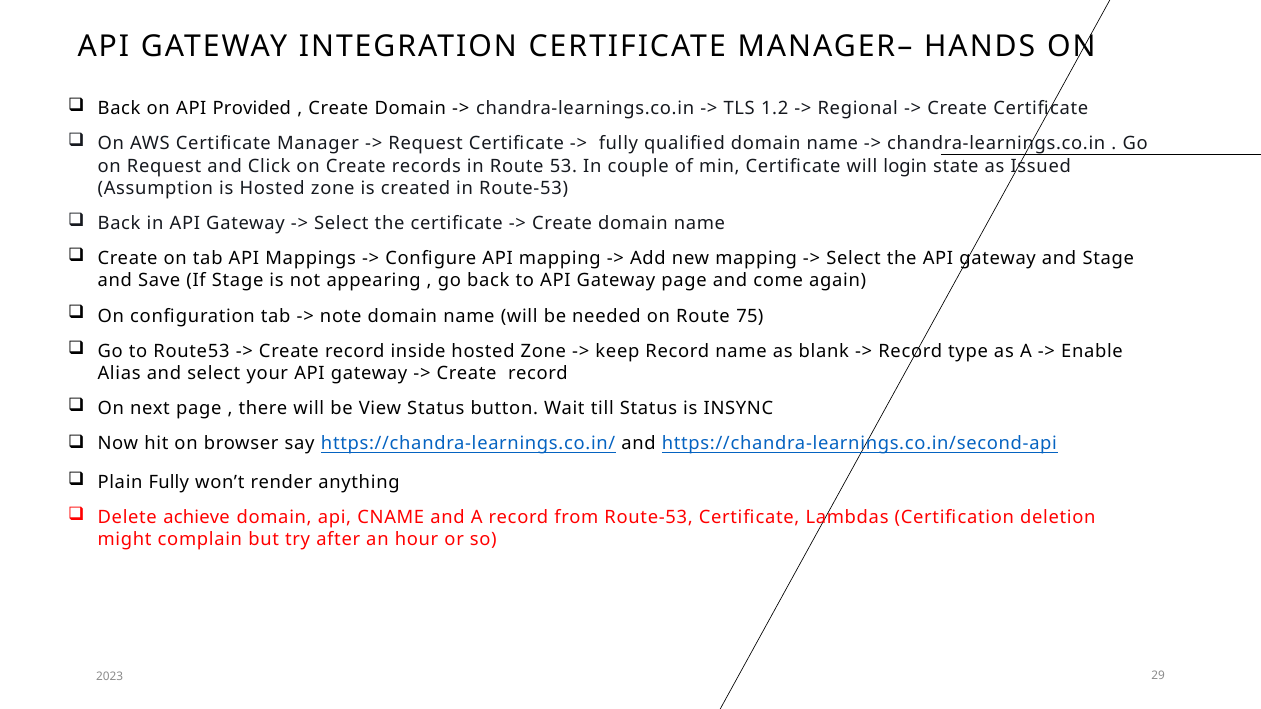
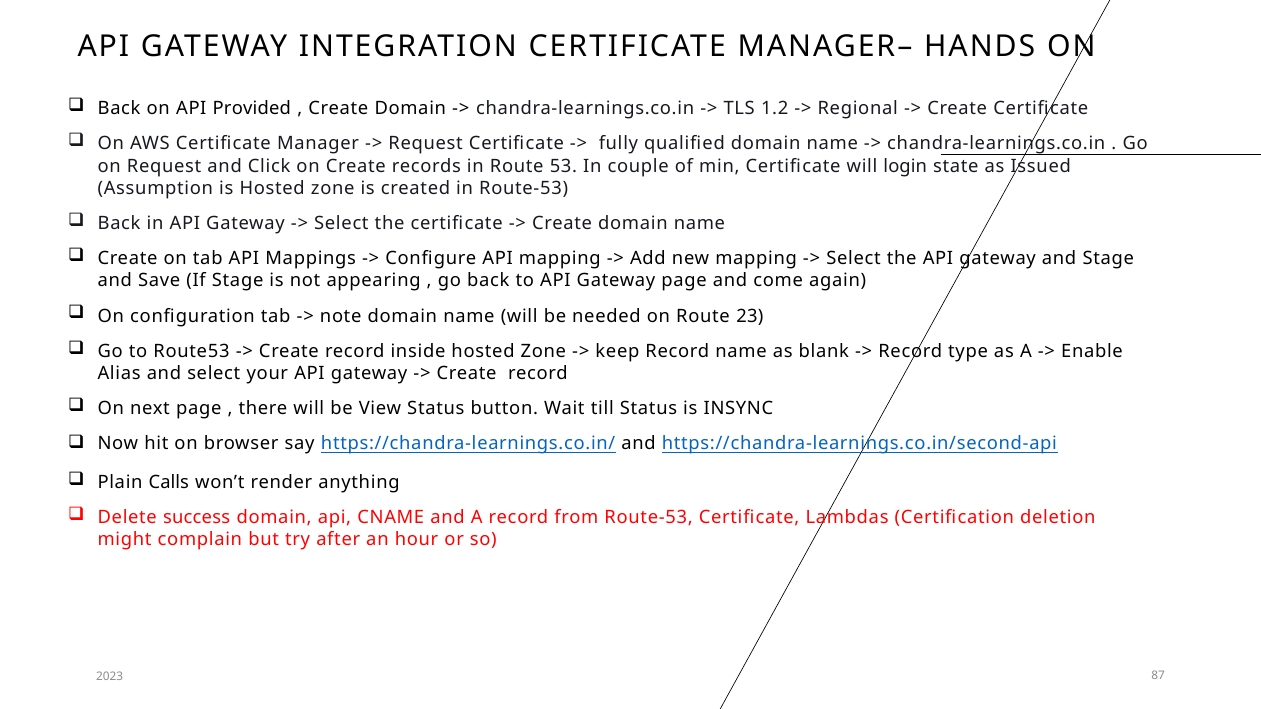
75: 75 -> 23
Plain Fully: Fully -> Calls
achieve: achieve -> success
29: 29 -> 87
